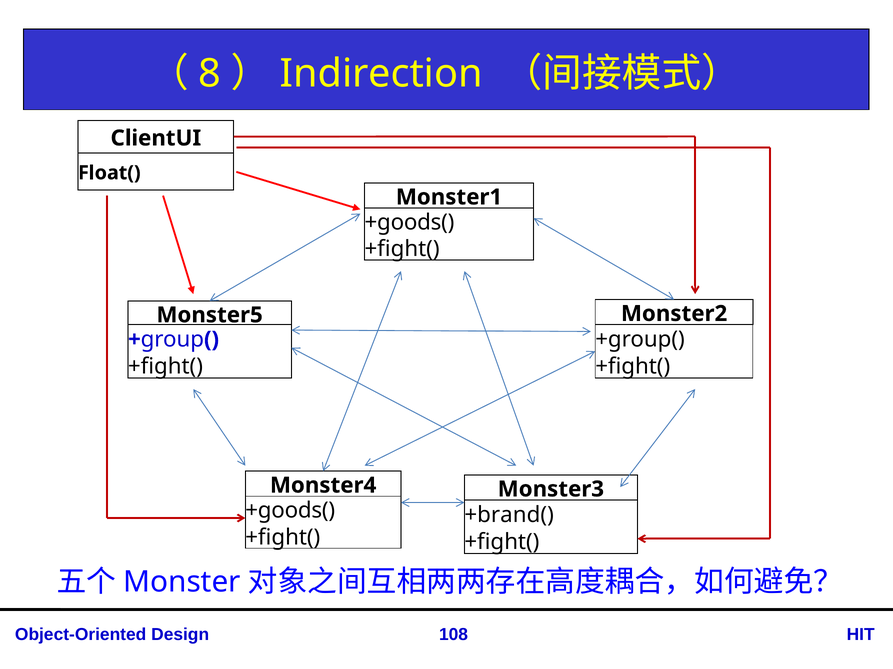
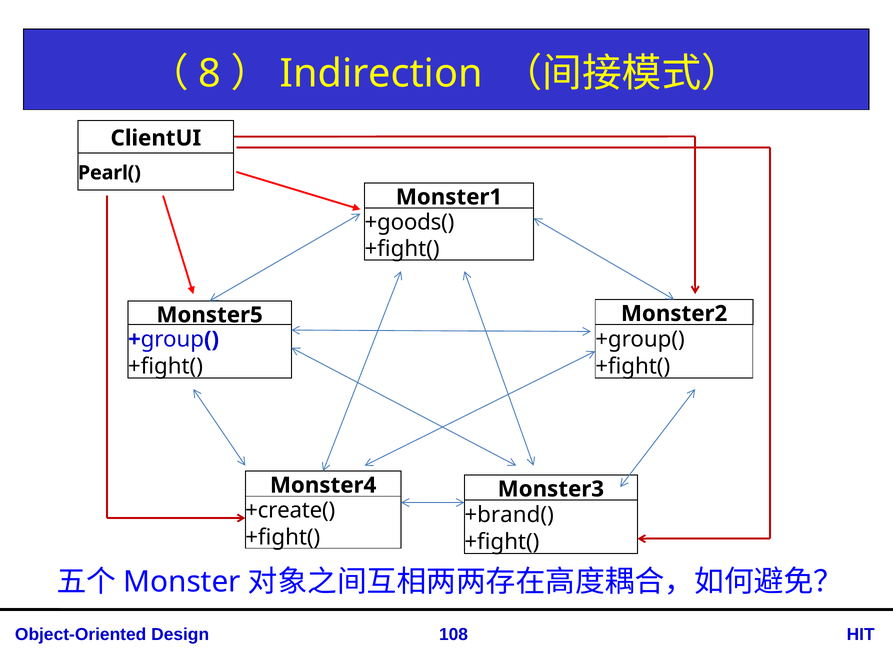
Float(: Float( -> Pearl(
+goods( at (290, 511): +goods( -> +create(
